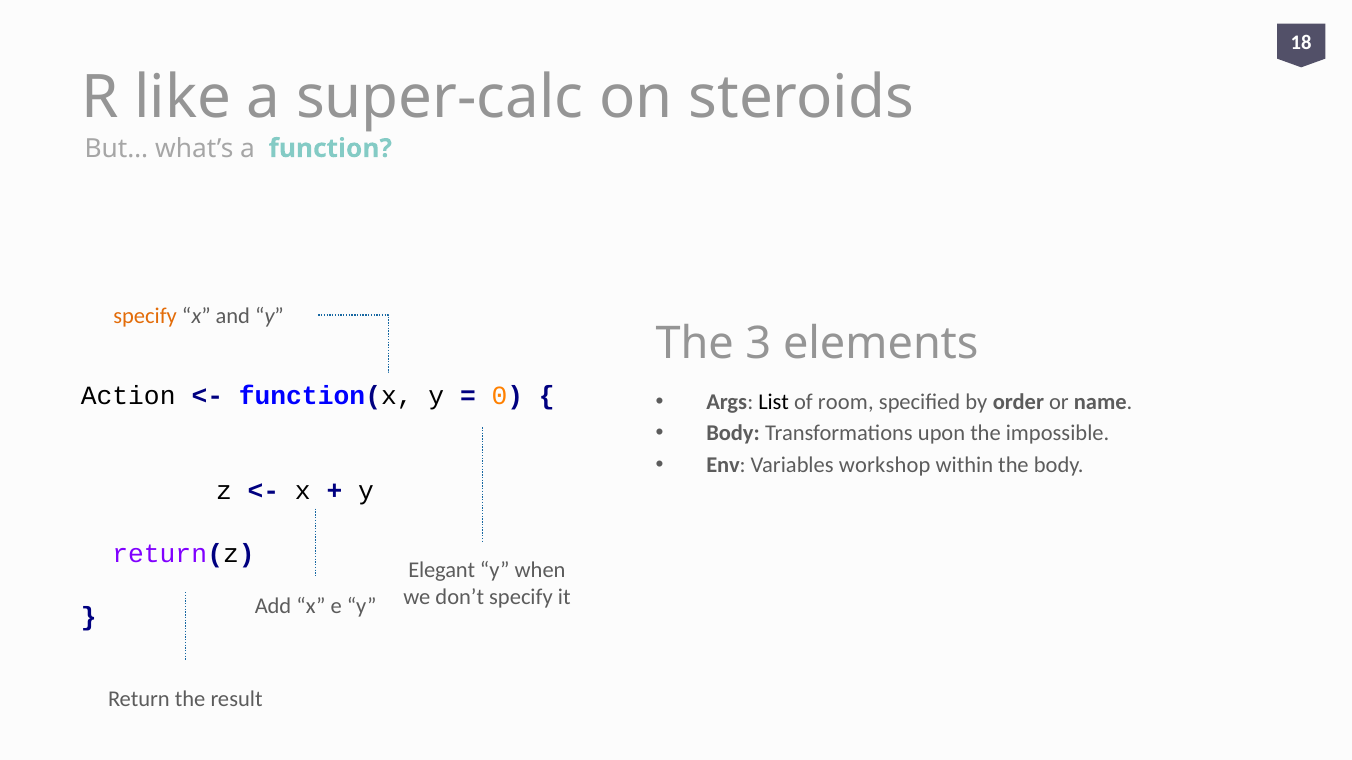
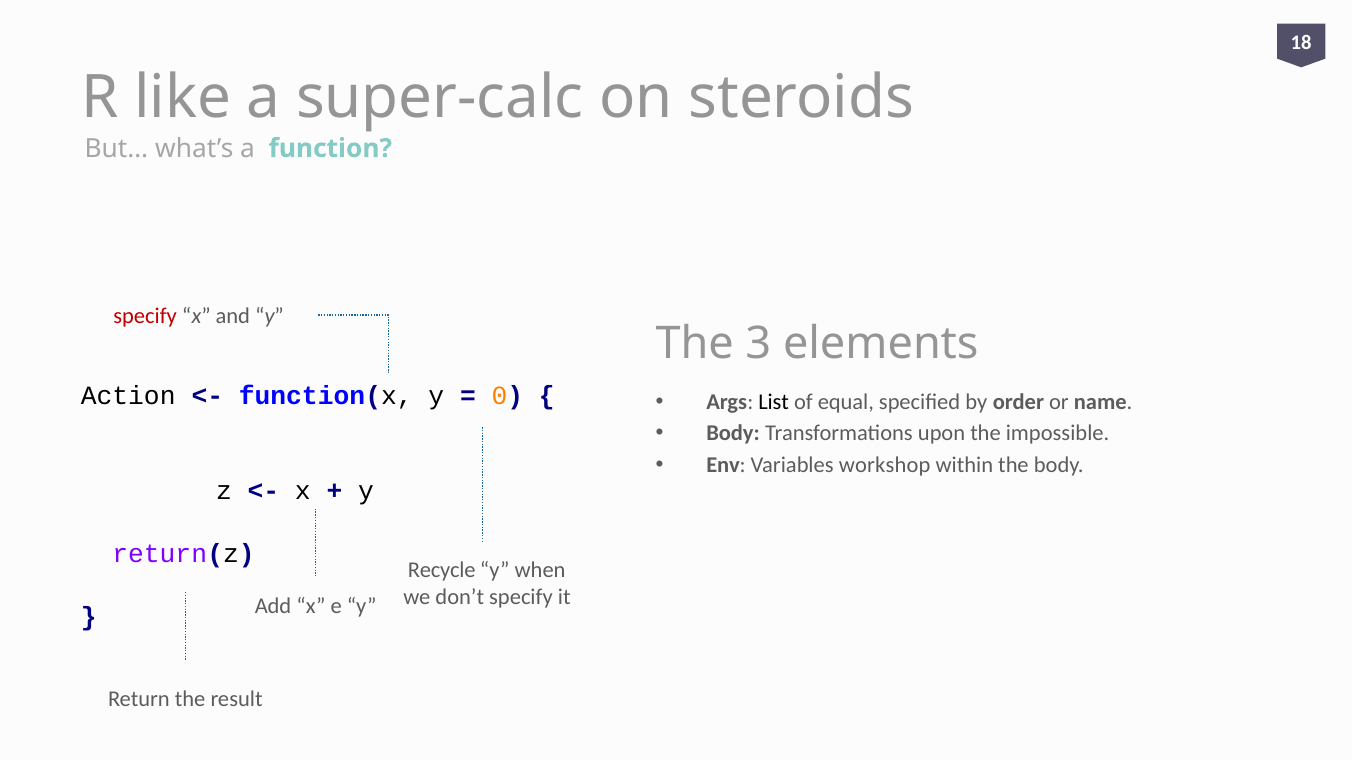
specify at (145, 317) colour: orange -> red
room: room -> equal
Elegant: Elegant -> Recycle
